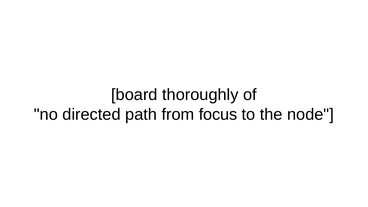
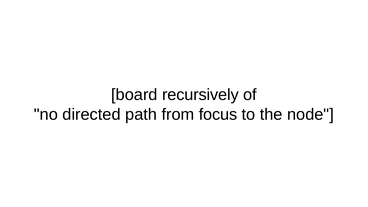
thoroughly: thoroughly -> recursively
